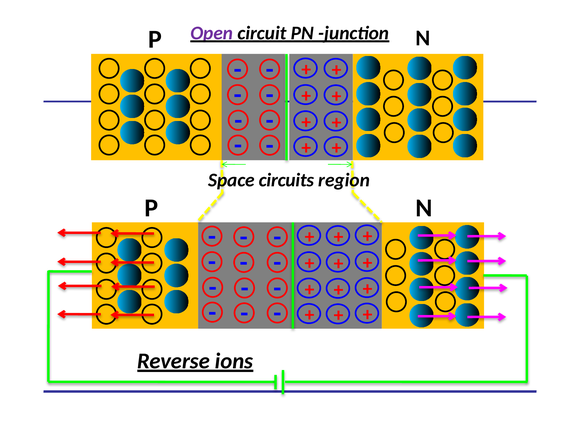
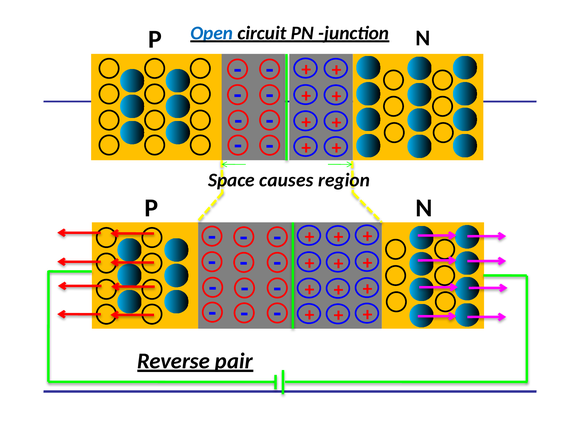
Open colour: purple -> blue
circuits: circuits -> causes
ions: ions -> pair
